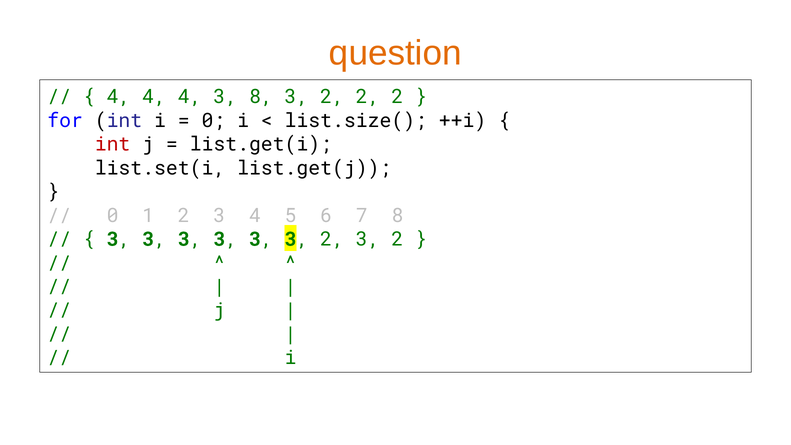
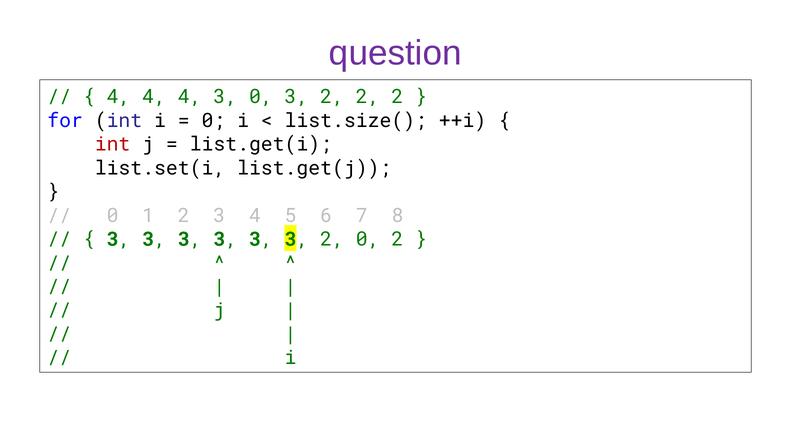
question colour: orange -> purple
3 8: 8 -> 0
3 2 3: 3 -> 0
